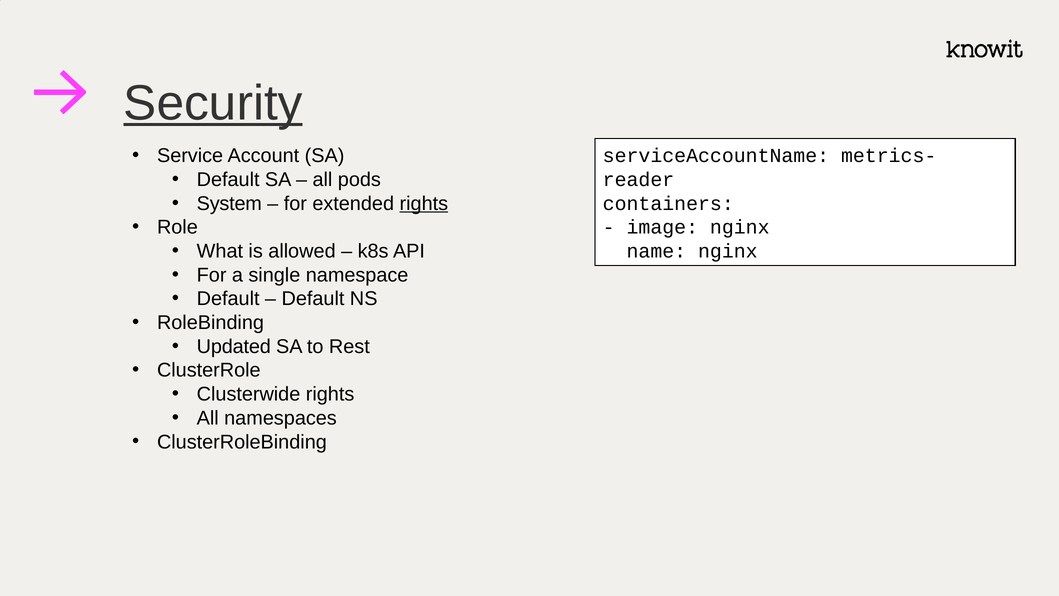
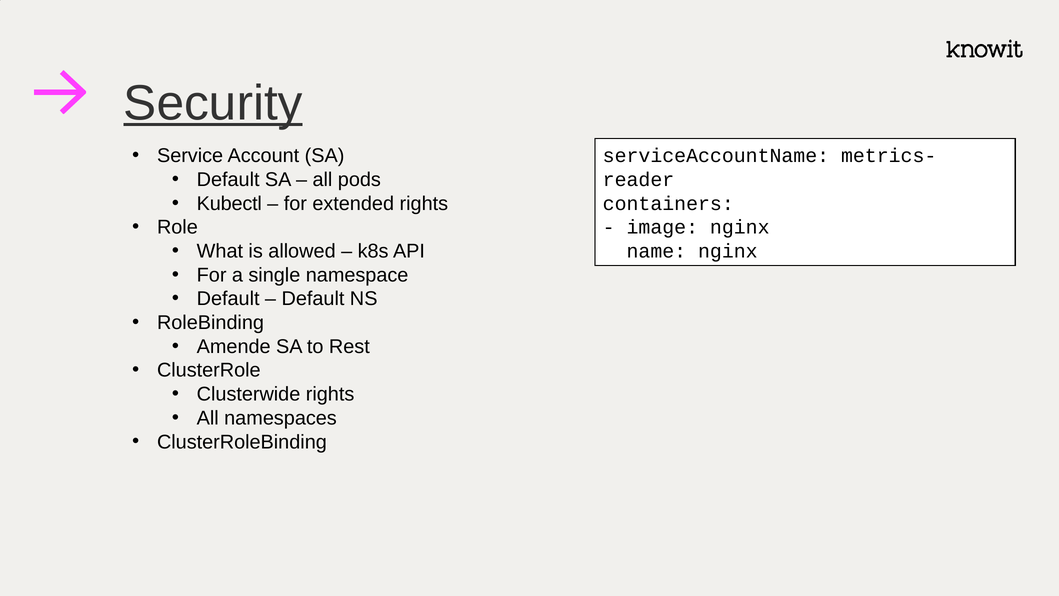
System: System -> Kubectl
rights at (424, 203) underline: present -> none
Updated: Updated -> Amende
